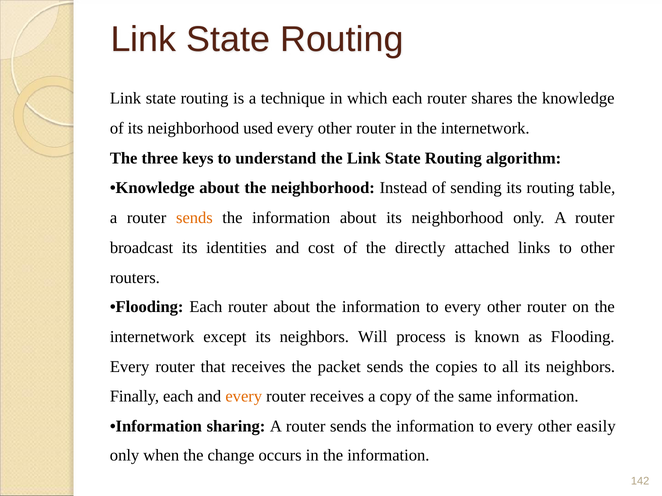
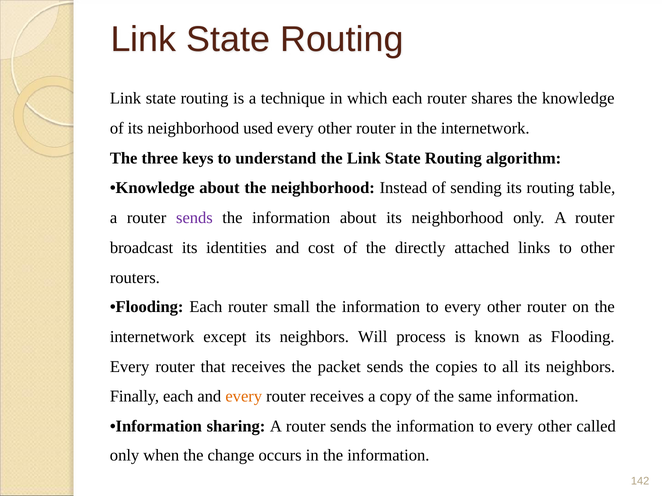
sends at (194, 218) colour: orange -> purple
router about: about -> small
easily: easily -> called
